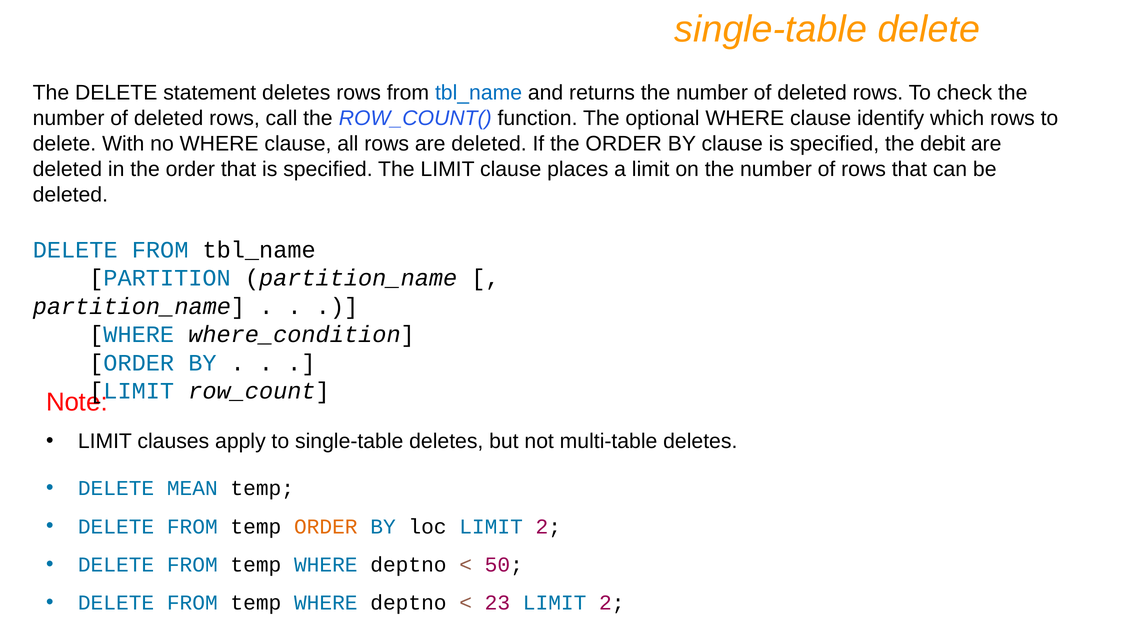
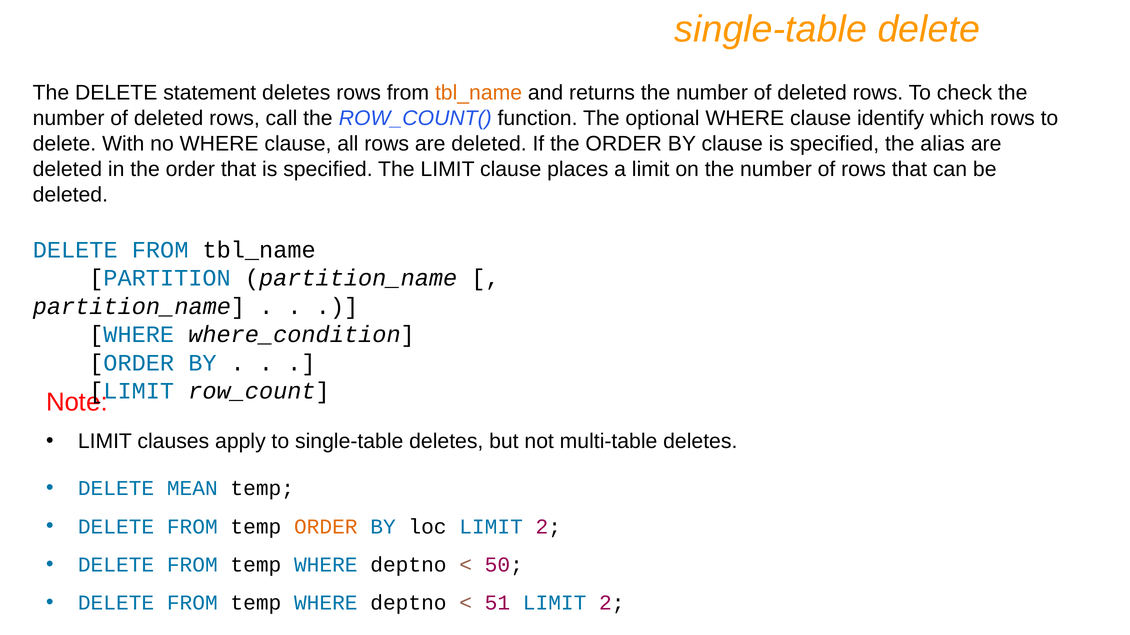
tbl_name at (479, 93) colour: blue -> orange
debit: debit -> alias
23: 23 -> 51
